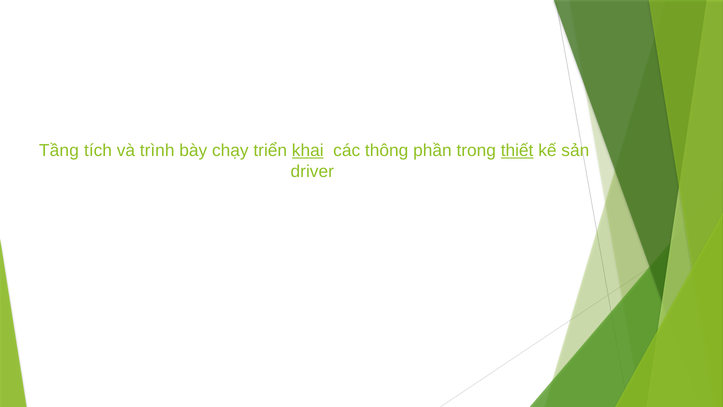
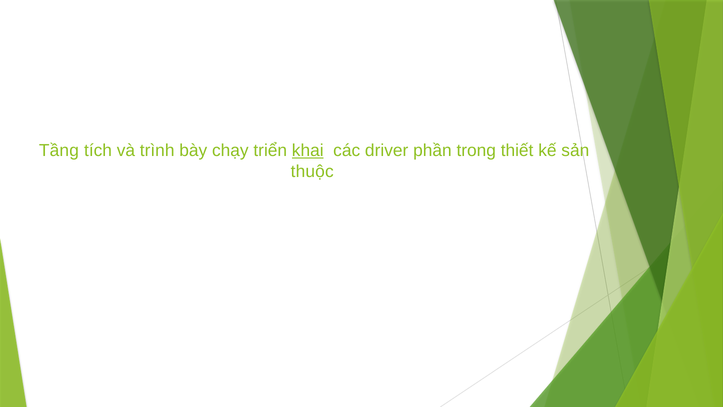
thông: thông -> driver
thiết underline: present -> none
driver: driver -> thuộc
